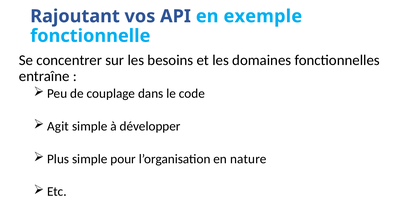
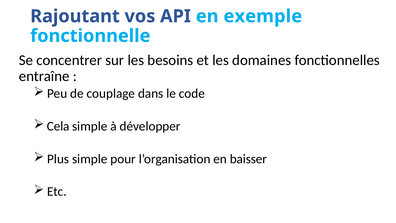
Agit: Agit -> Cela
nature: nature -> baisser
